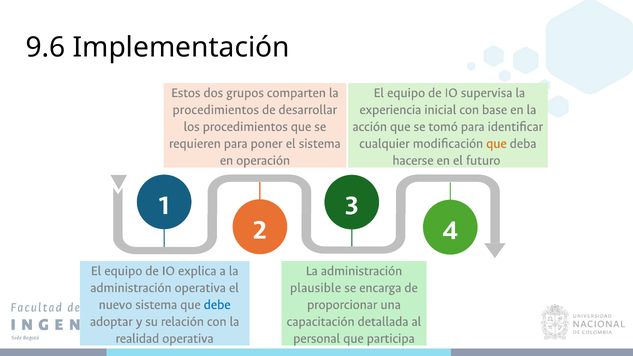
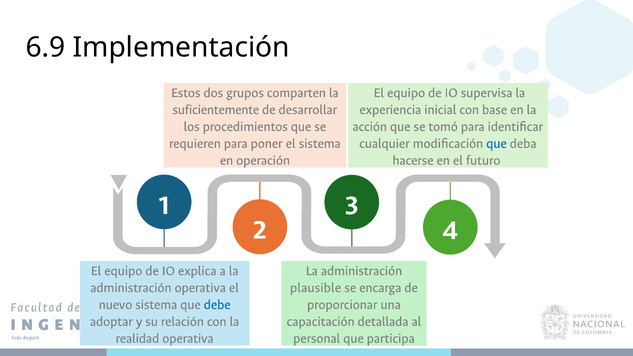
9.6: 9.6 -> 6.9
procedimientos at (216, 109): procedimientos -> suficientemente
que at (496, 143) colour: orange -> blue
